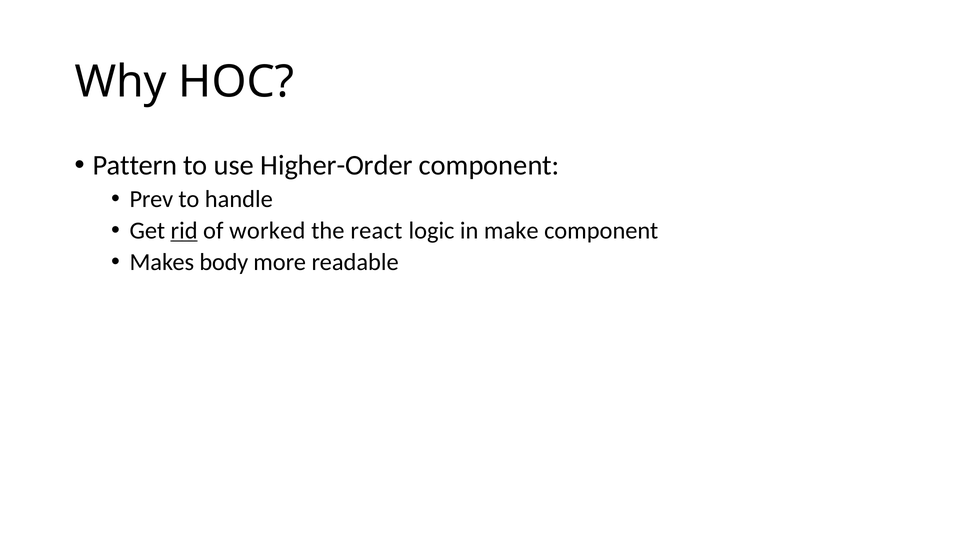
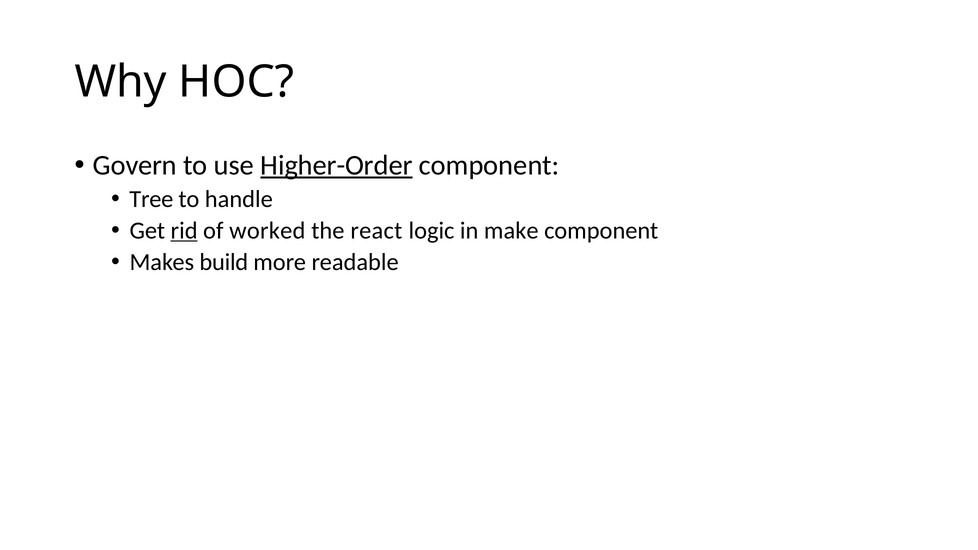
Pattern: Pattern -> Govern
Higher-Order underline: none -> present
Prev: Prev -> Tree
body: body -> build
